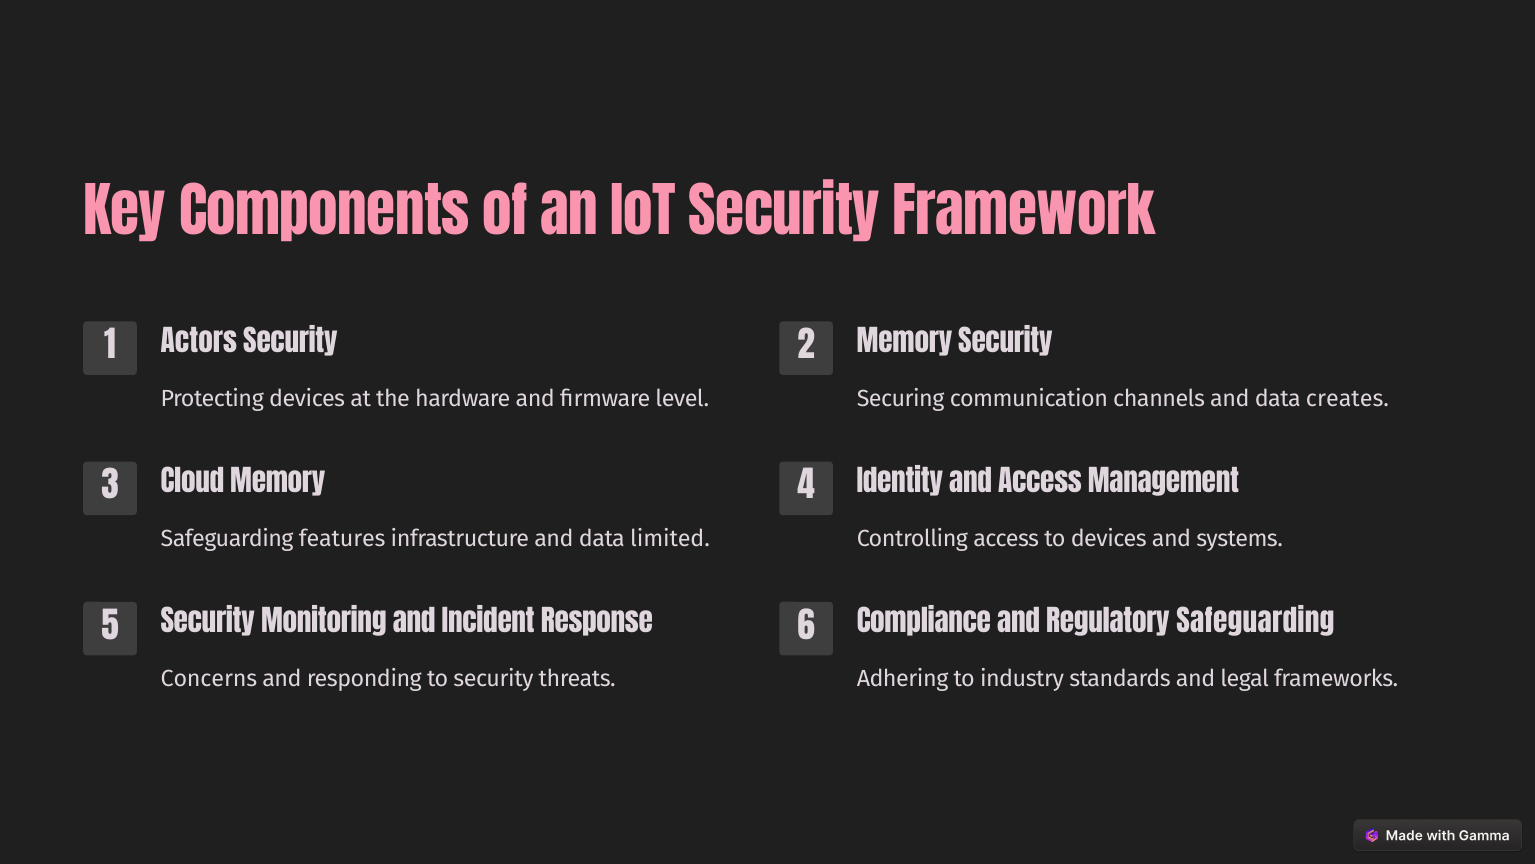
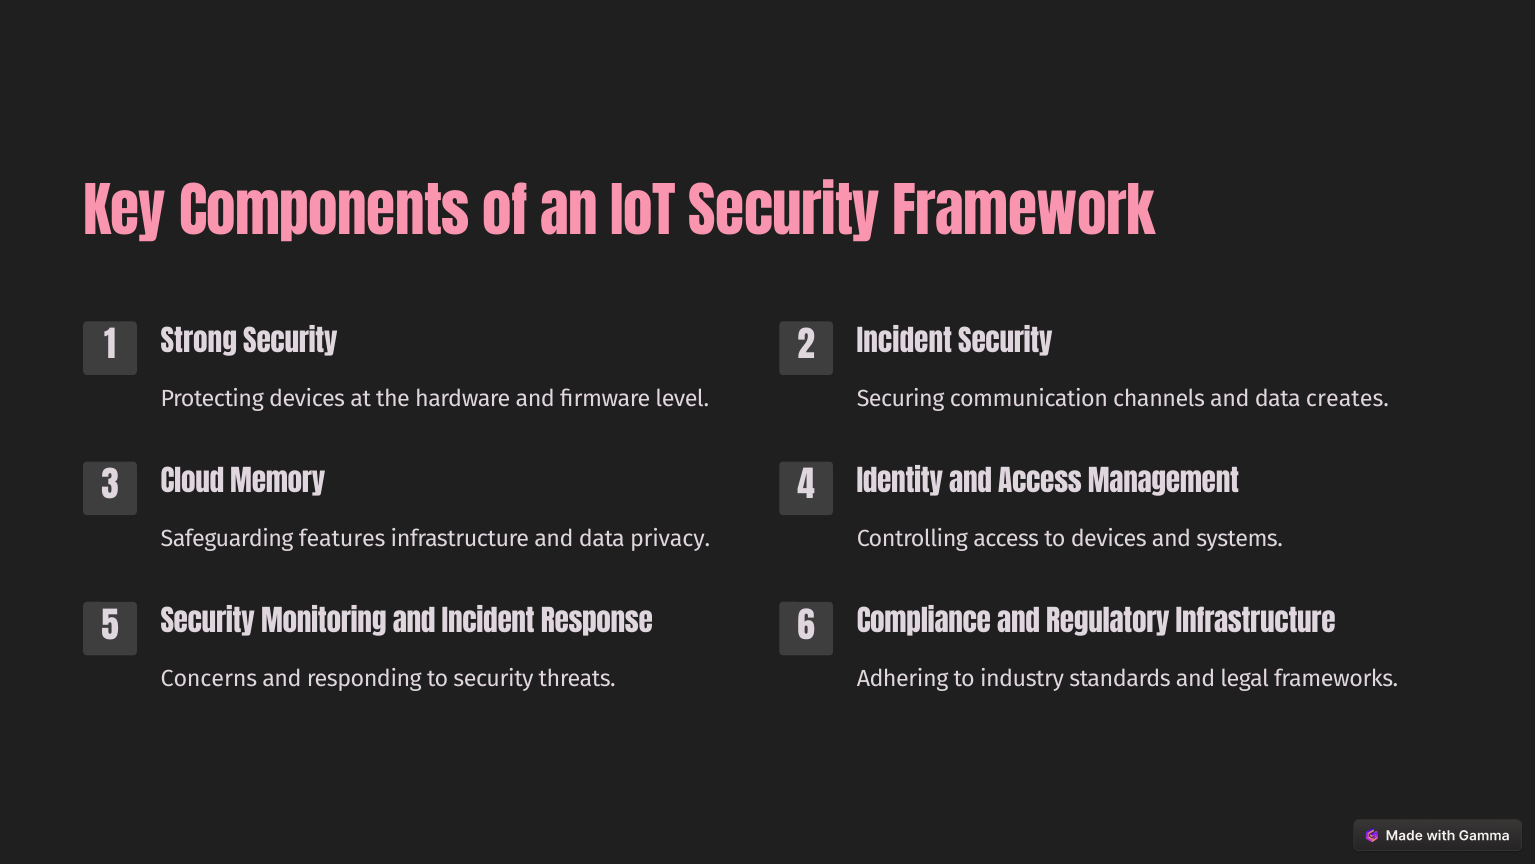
Actors: Actors -> Strong
2 Memory: Memory -> Incident
limited: limited -> privacy
Regulatory Safeguarding: Safeguarding -> Infrastructure
